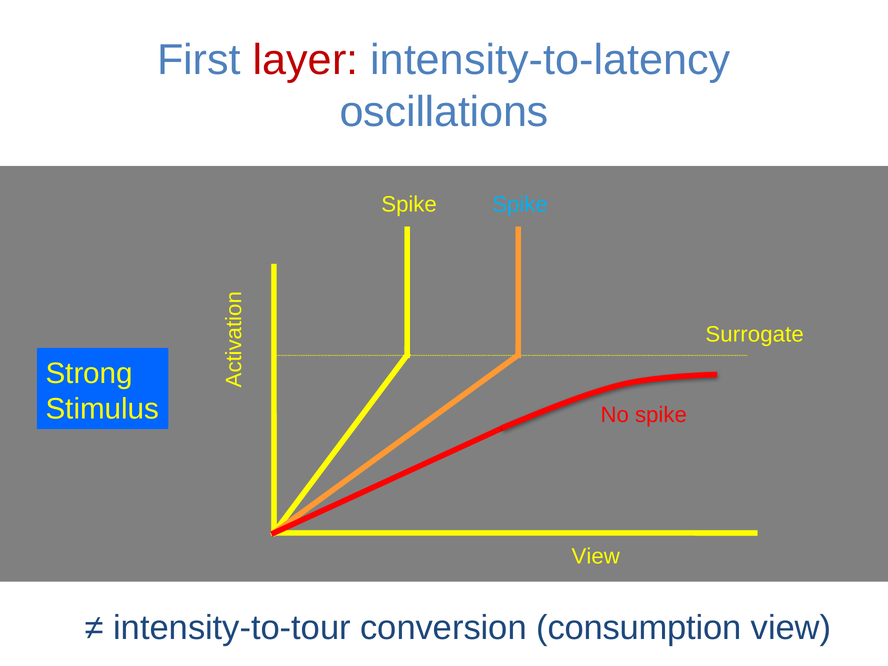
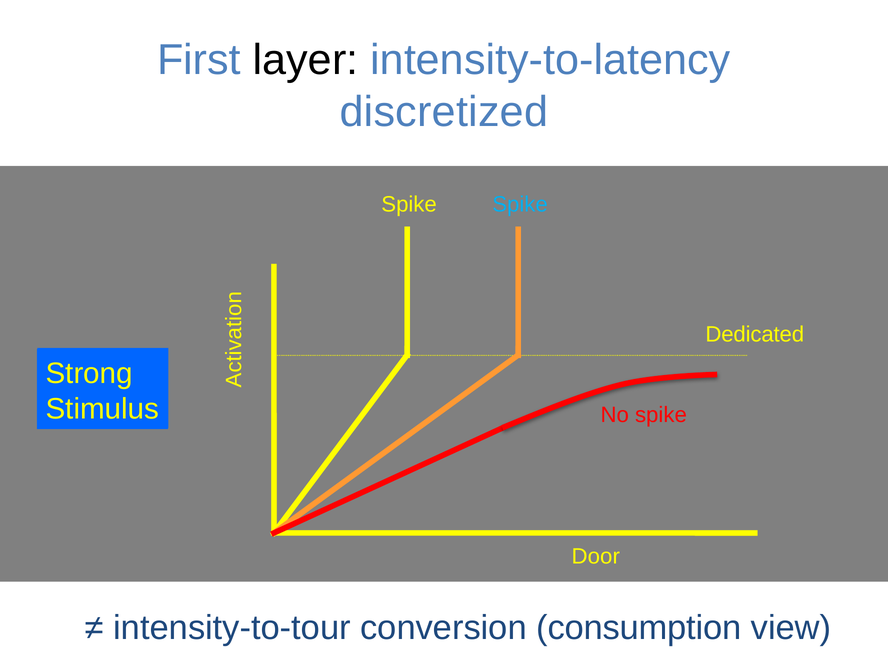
layer colour: red -> black
oscillations: oscillations -> discretized
Surrogate: Surrogate -> Dedicated
View at (596, 556): View -> Door
